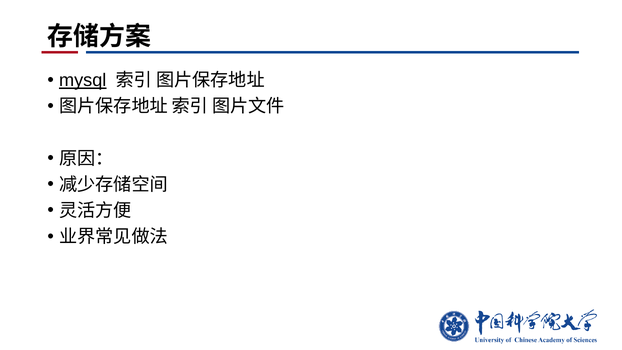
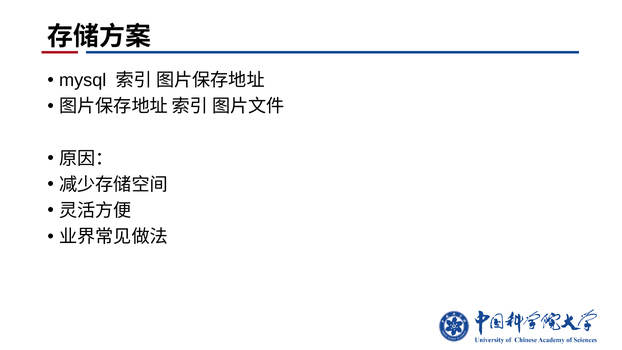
mysql underline: present -> none
